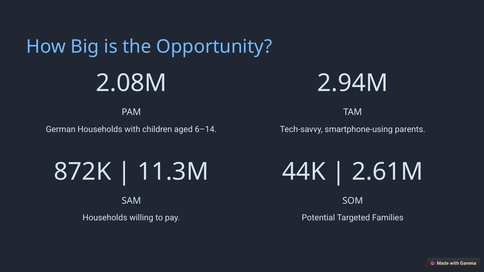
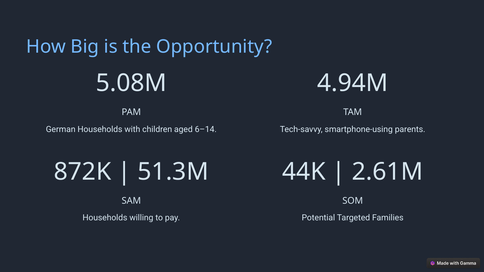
2.08M: 2.08M -> 5.08M
2.94M: 2.94M -> 4.94M
11.3M: 11.3M -> 51.3M
